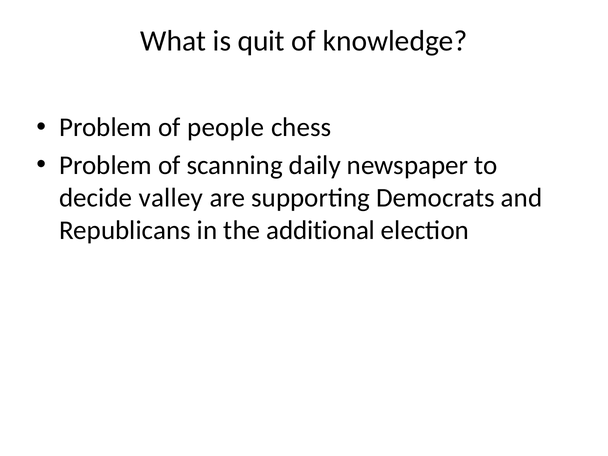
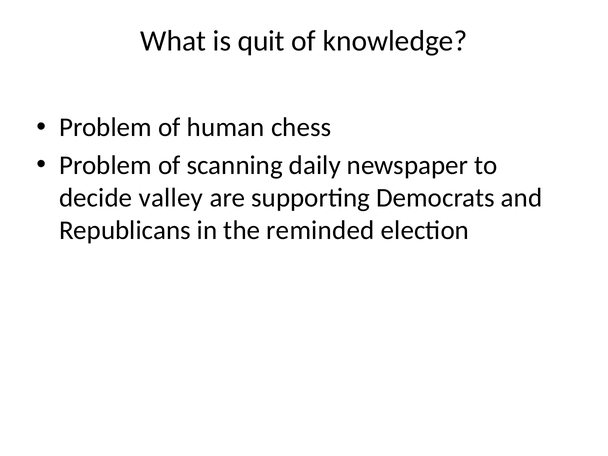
people: people -> human
additional: additional -> reminded
